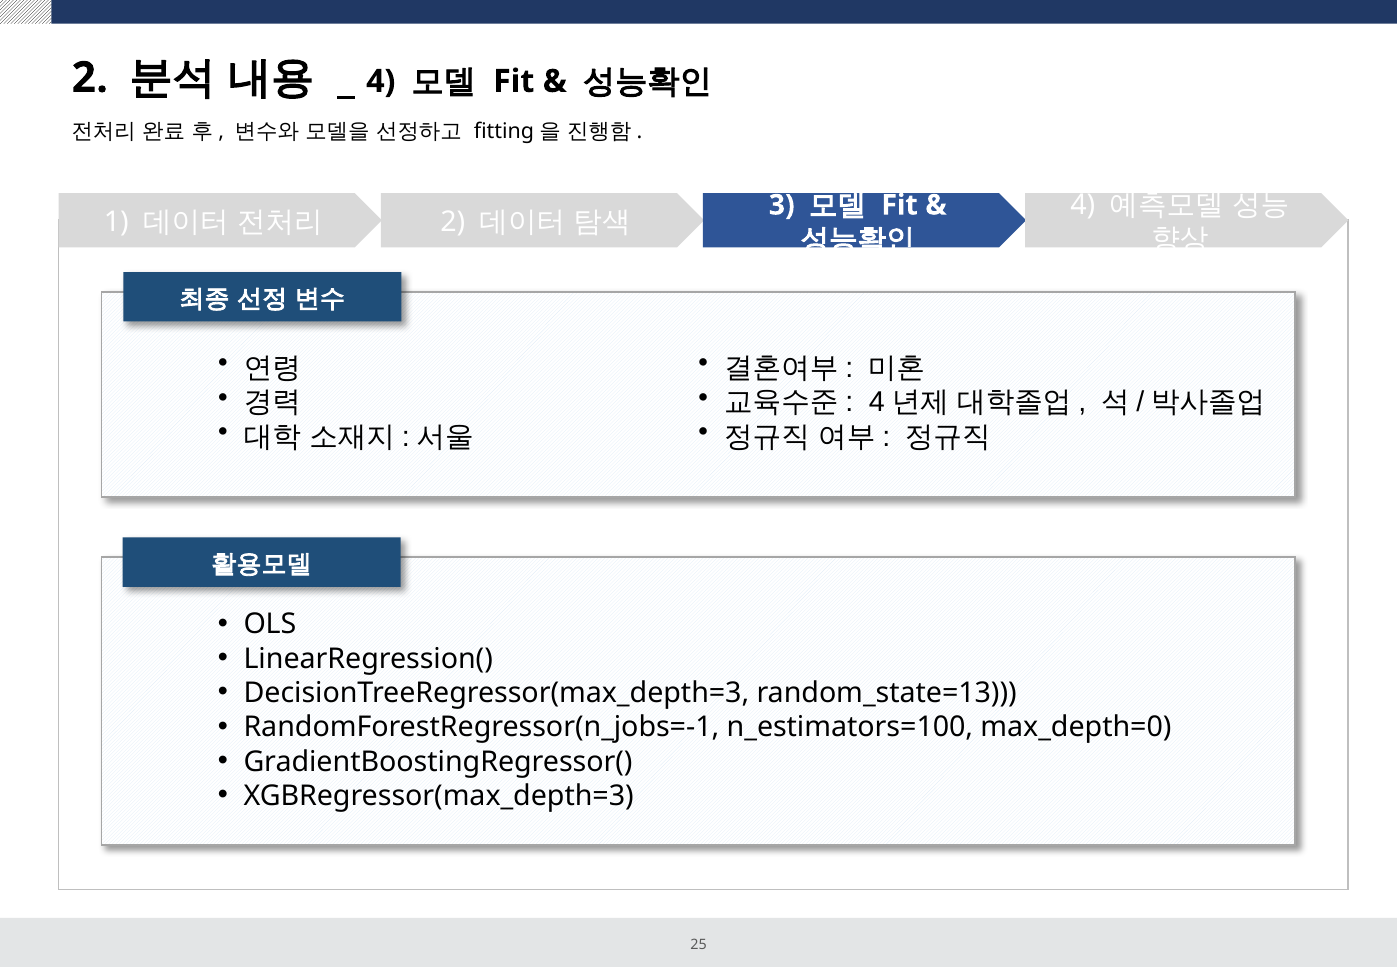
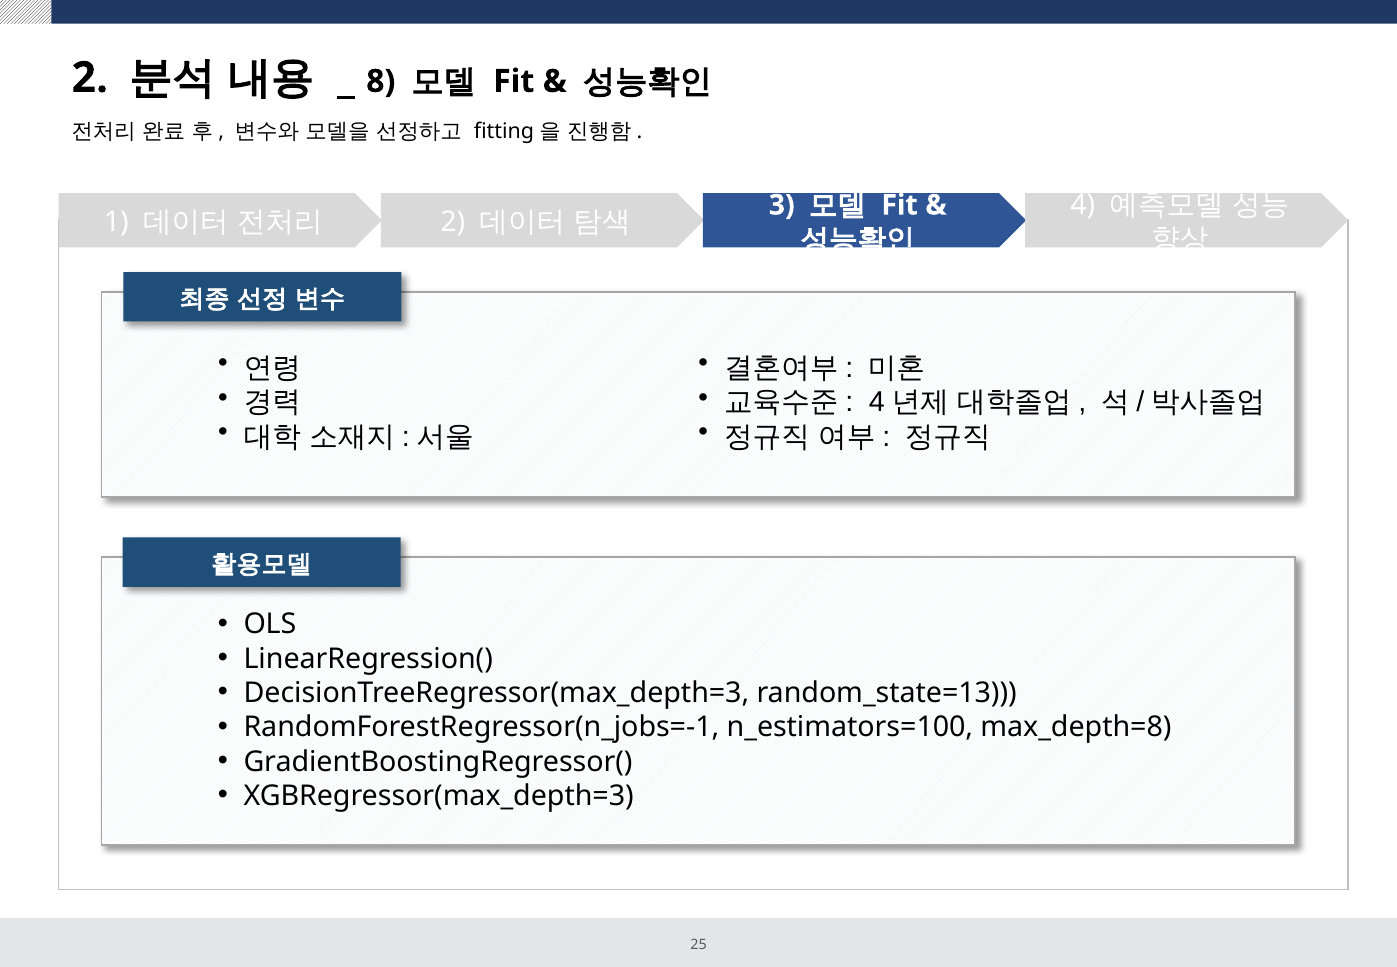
4 at (381, 81): 4 -> 8
max_depth=0: max_depth=0 -> max_depth=8
